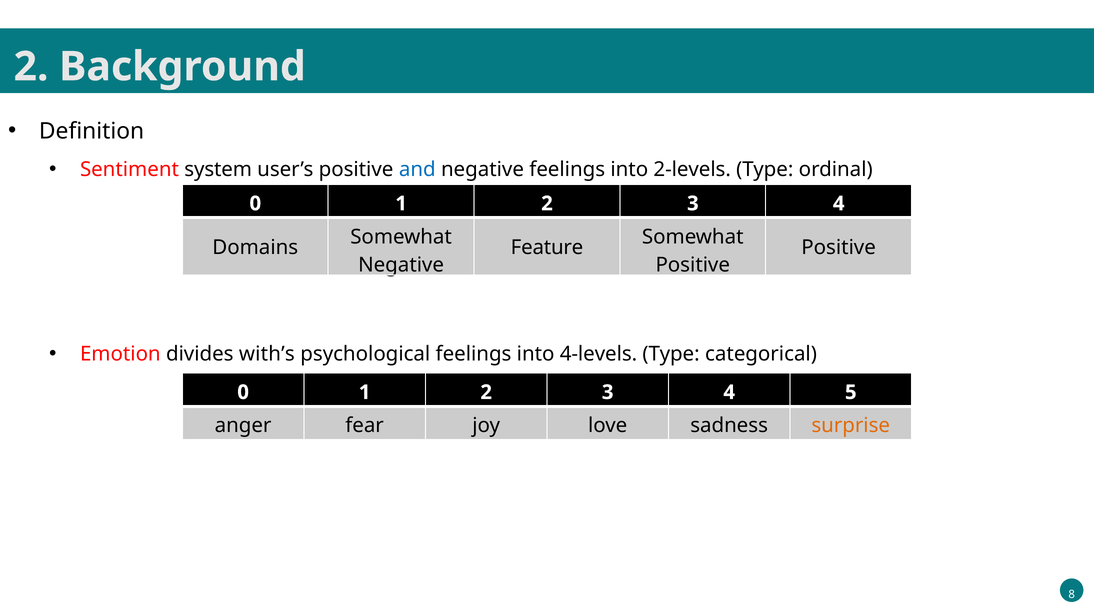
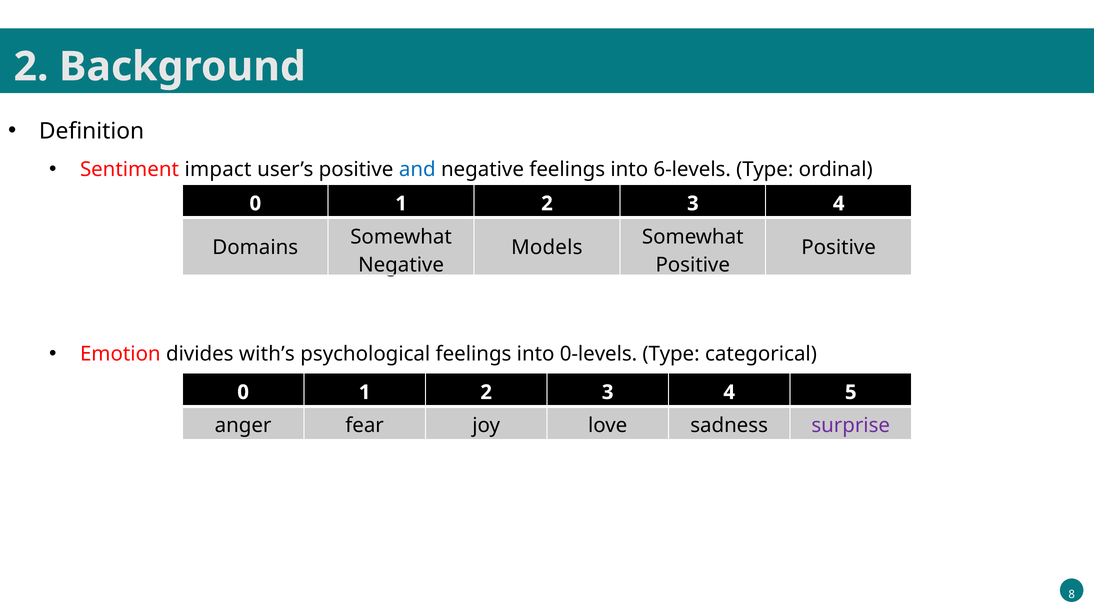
system: system -> impact
2-levels: 2-levels -> 6-levels
Feature: Feature -> Models
4-levels: 4-levels -> 0-levels
surprise colour: orange -> purple
